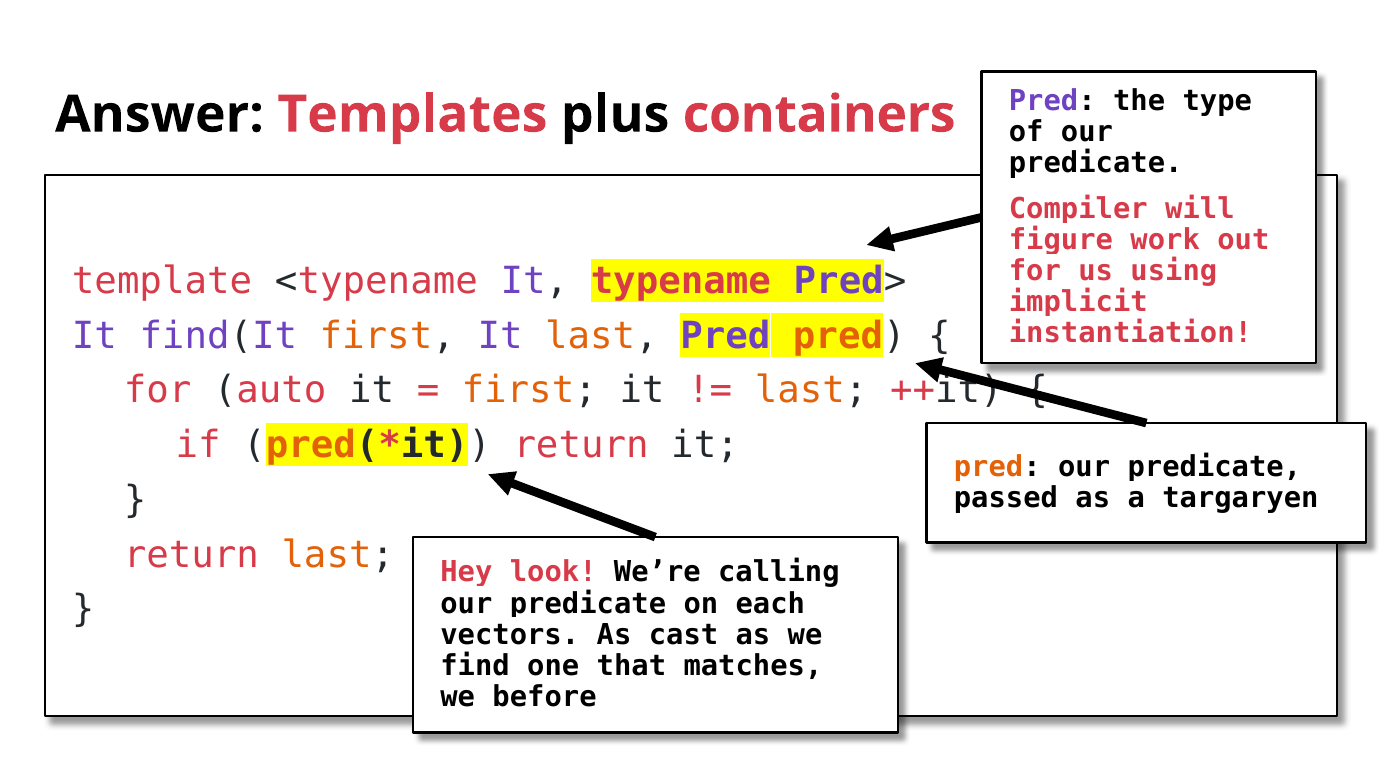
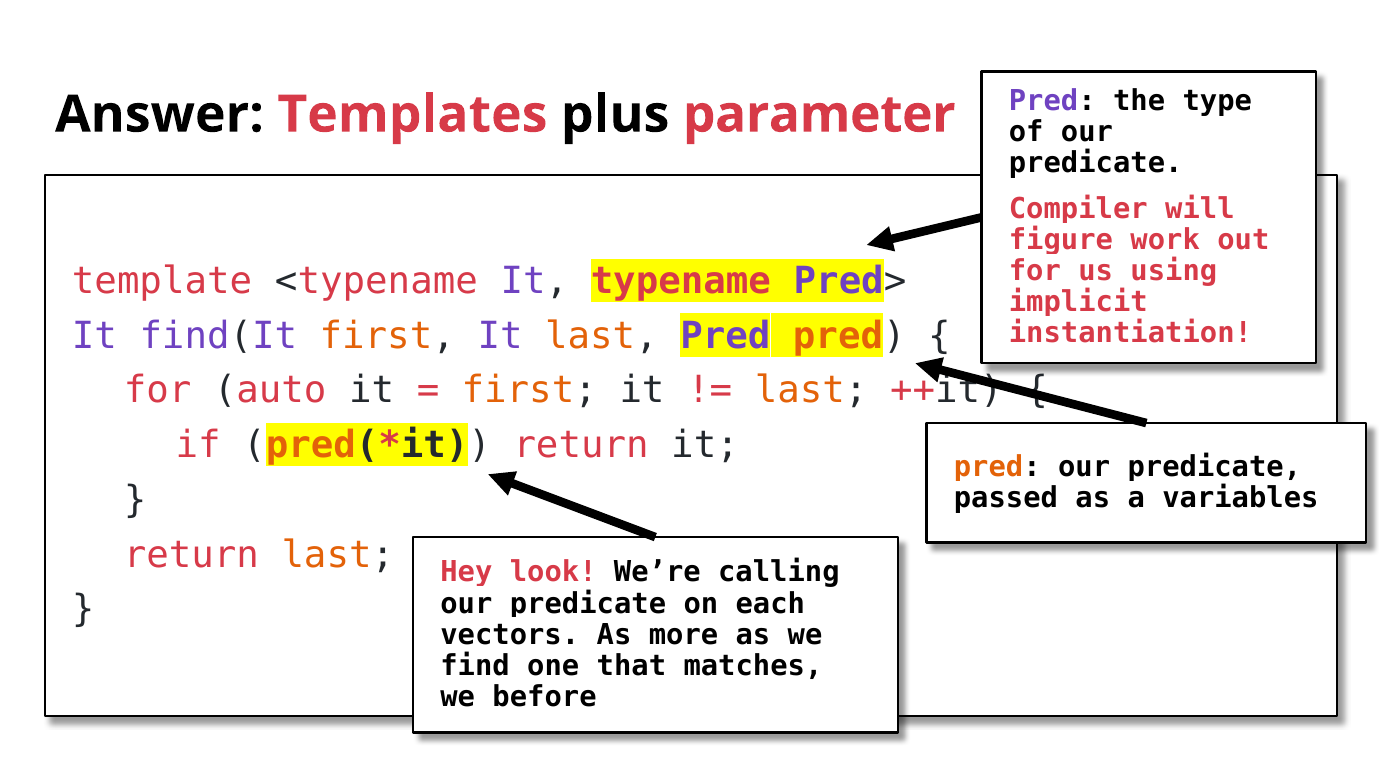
containers: containers -> parameter
targaryen: targaryen -> variables
cast: cast -> more
